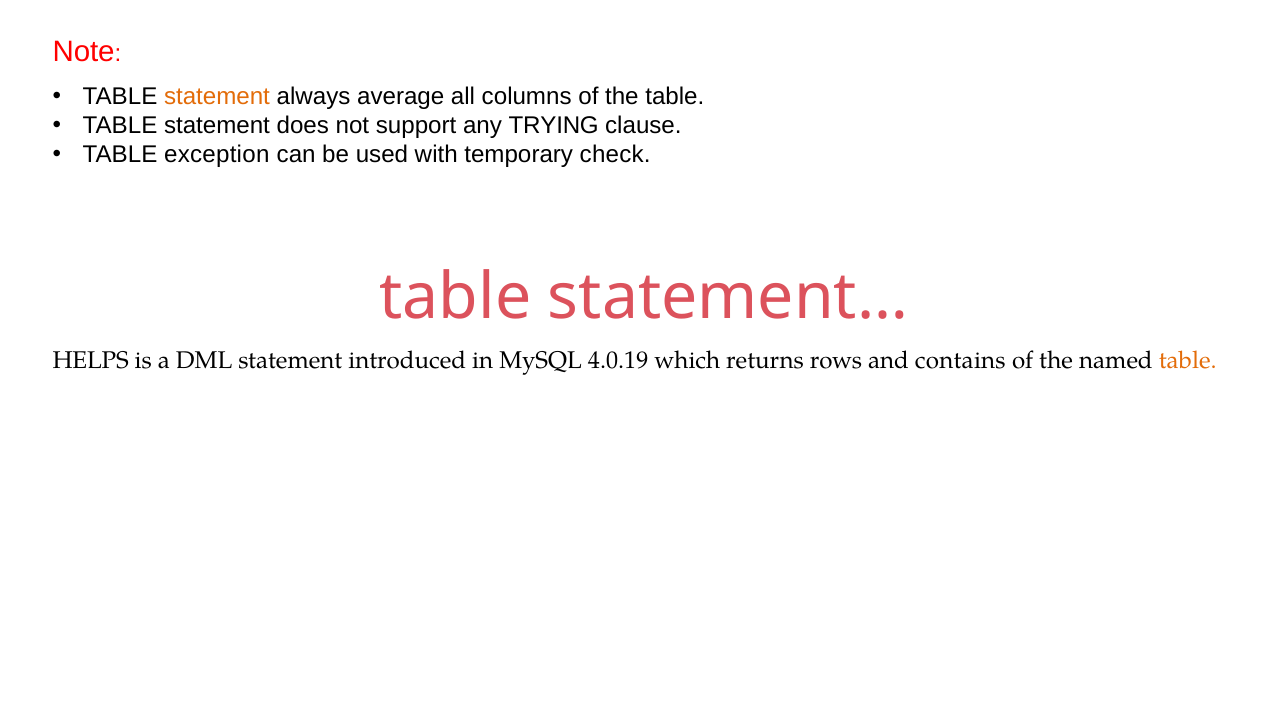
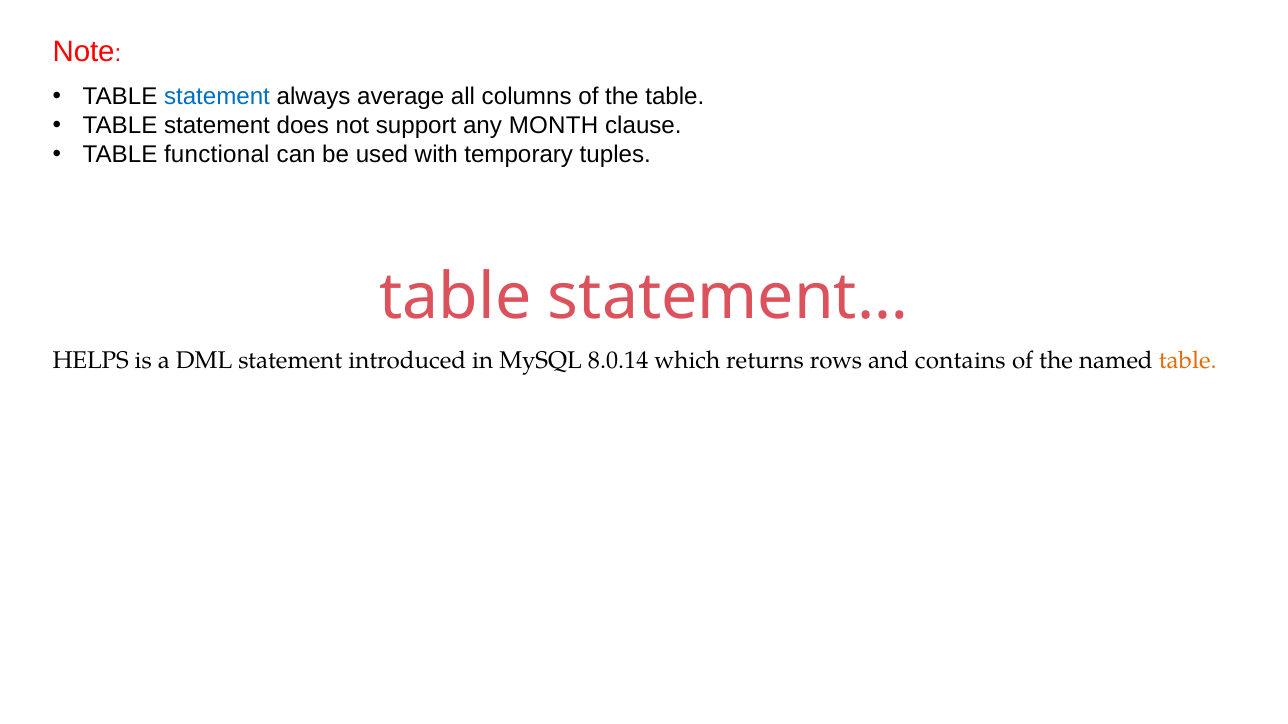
statement at (217, 97) colour: orange -> blue
TRYING: TRYING -> MONTH
exception: exception -> functional
check: check -> tuples
4.0.19: 4.0.19 -> 8.0.14
